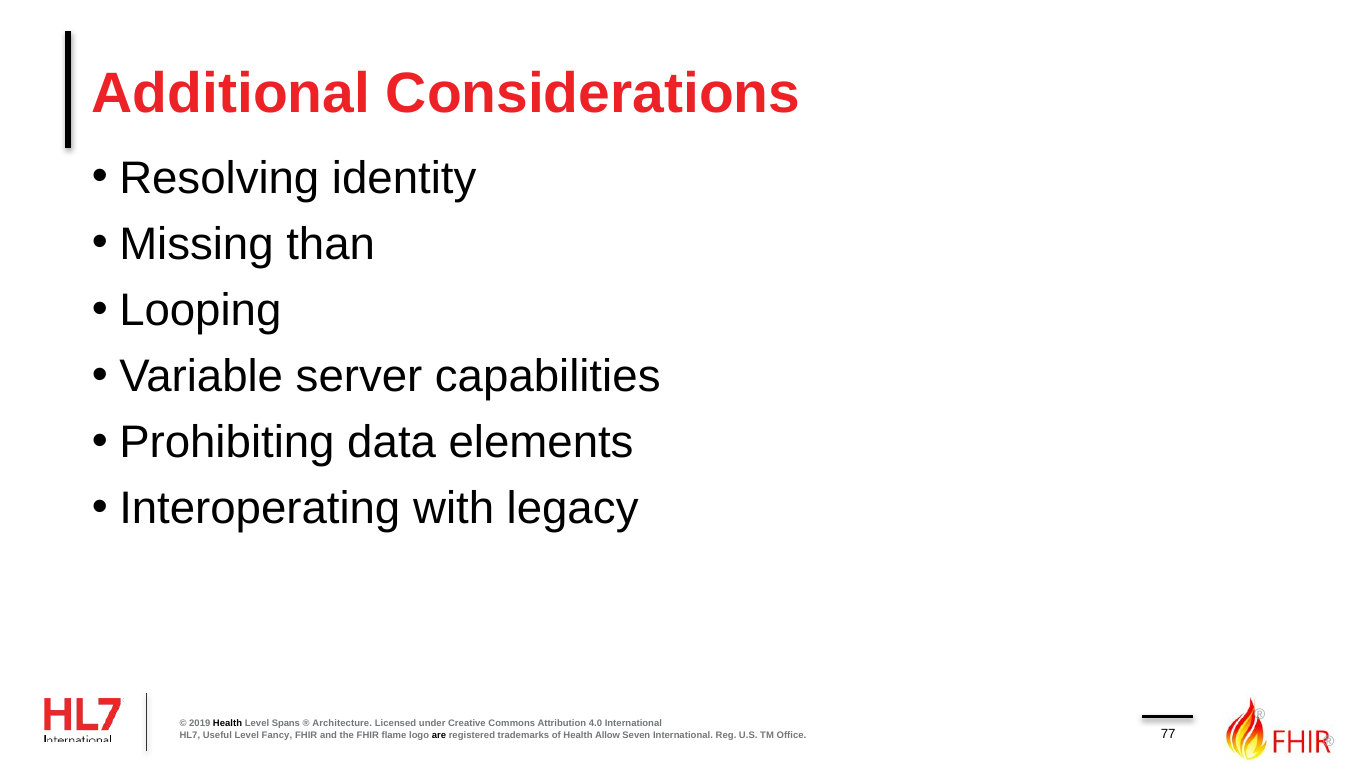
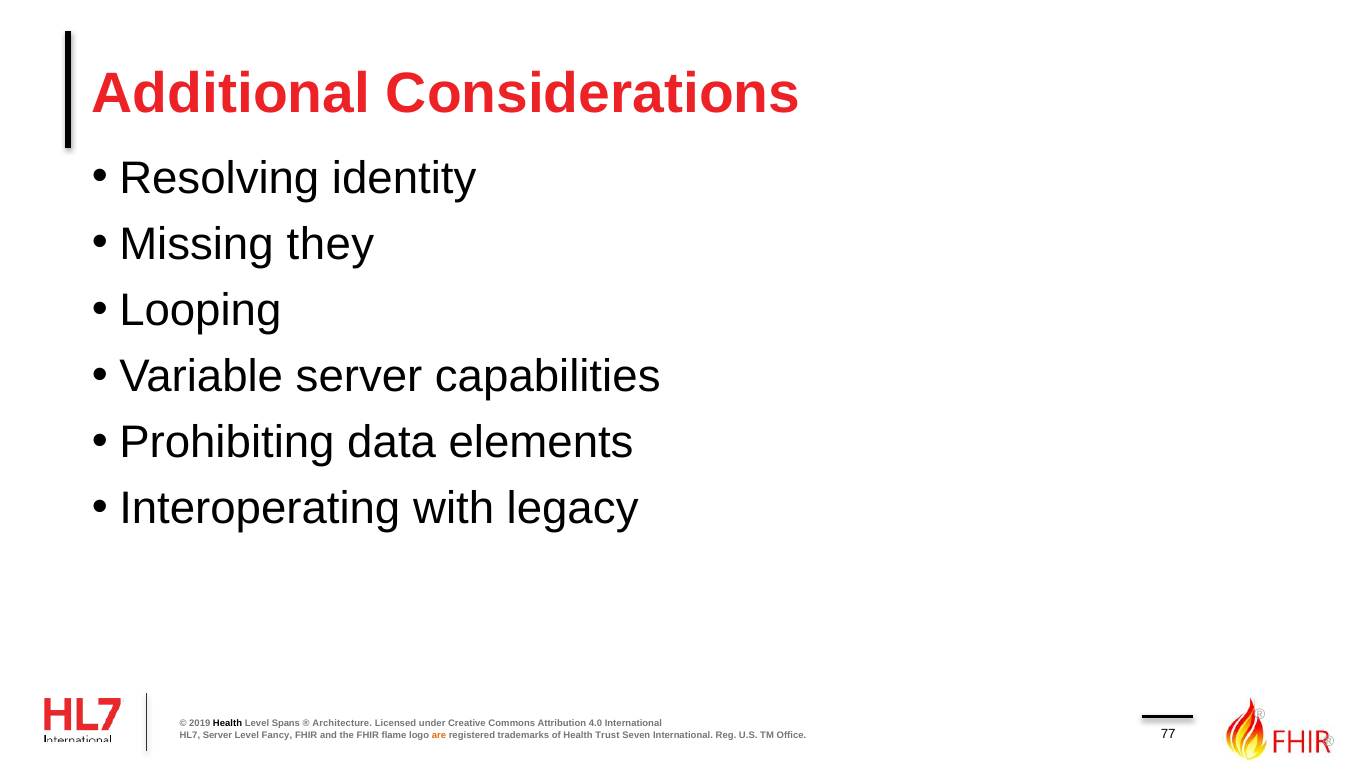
than: than -> they
HL7 Useful: Useful -> Server
are colour: black -> orange
Allow: Allow -> Trust
